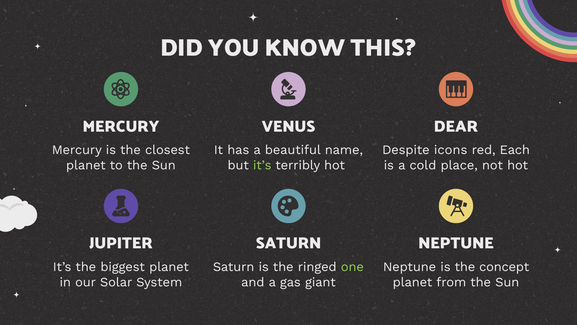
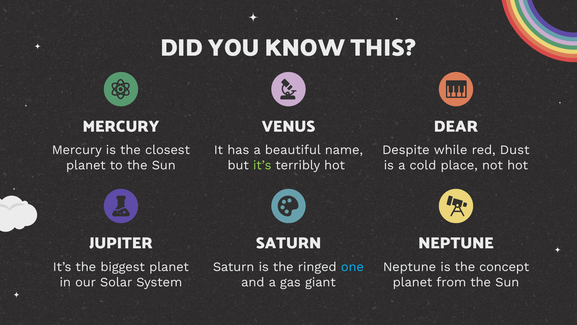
icons: icons -> while
Each: Each -> Dust
one colour: light green -> light blue
